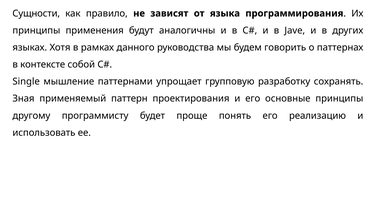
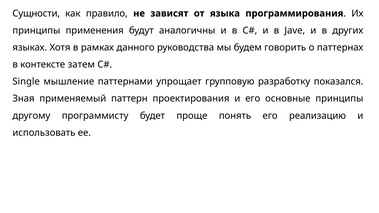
собой: собой -> затем
сохранять: сохранять -> показался
